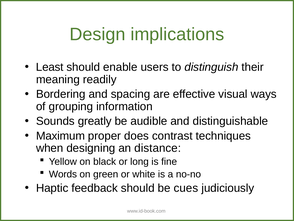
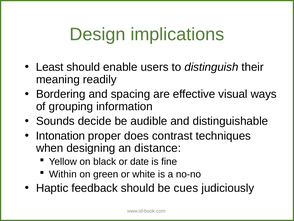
greatly: greatly -> decide
Maximum: Maximum -> Intonation
long: long -> date
Words: Words -> Within
